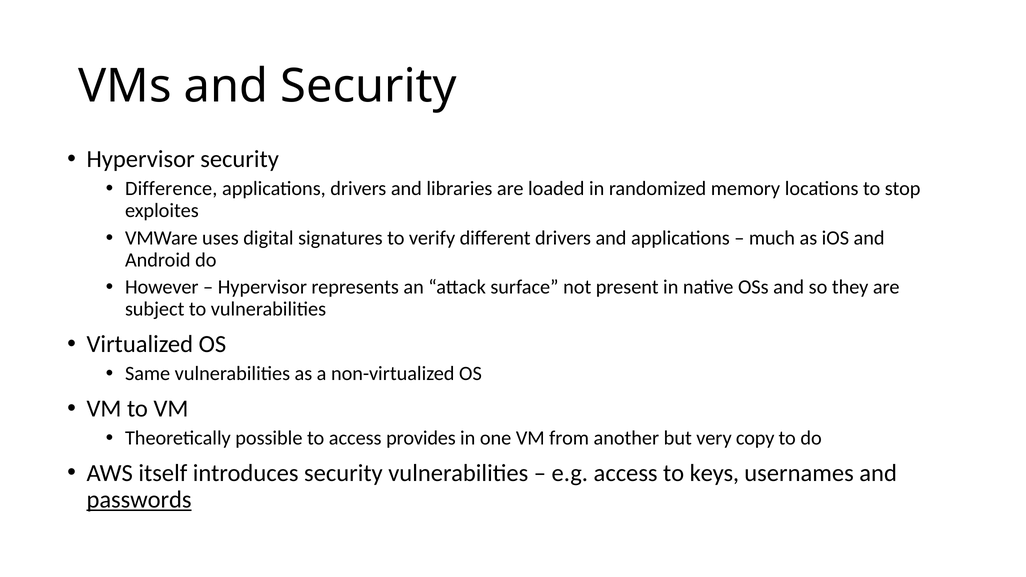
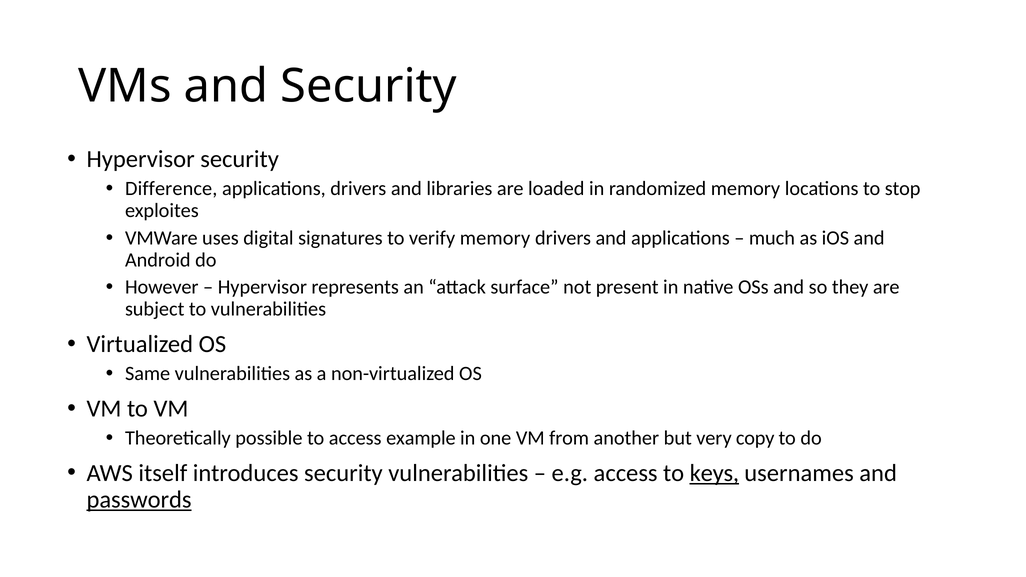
verify different: different -> memory
provides: provides -> example
keys underline: none -> present
